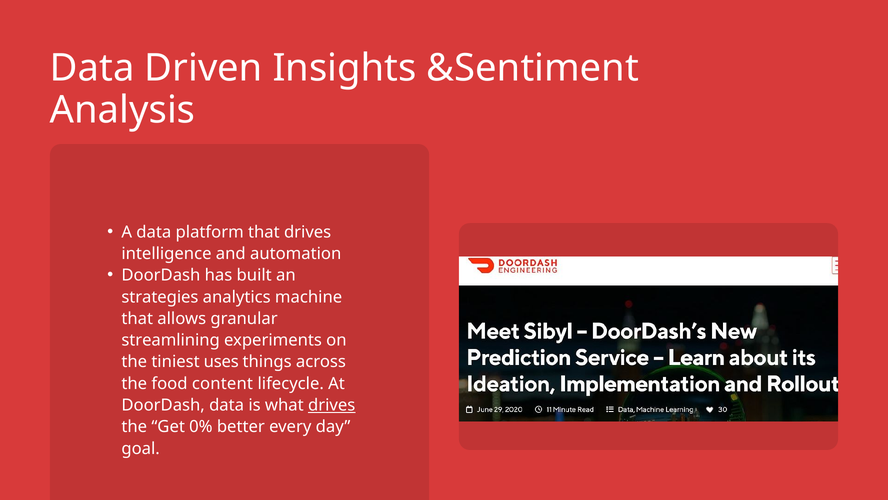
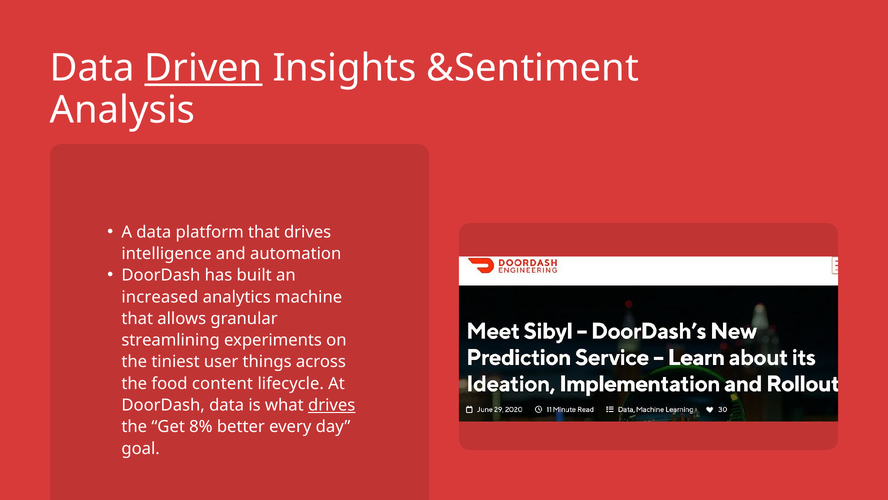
Driven underline: none -> present
strategies: strategies -> increased
uses: uses -> user
0%: 0% -> 8%
